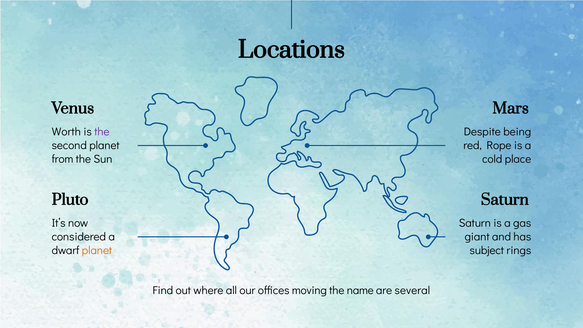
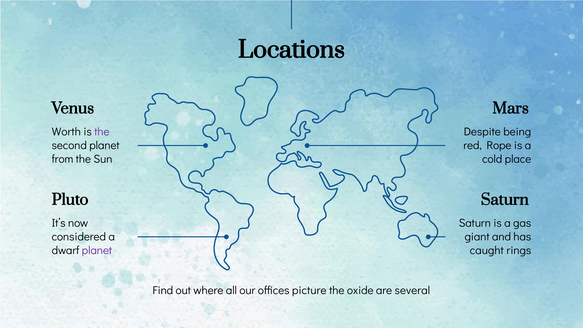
planet at (97, 250) colour: orange -> purple
subject: subject -> caught
moving: moving -> picture
name: name -> oxide
